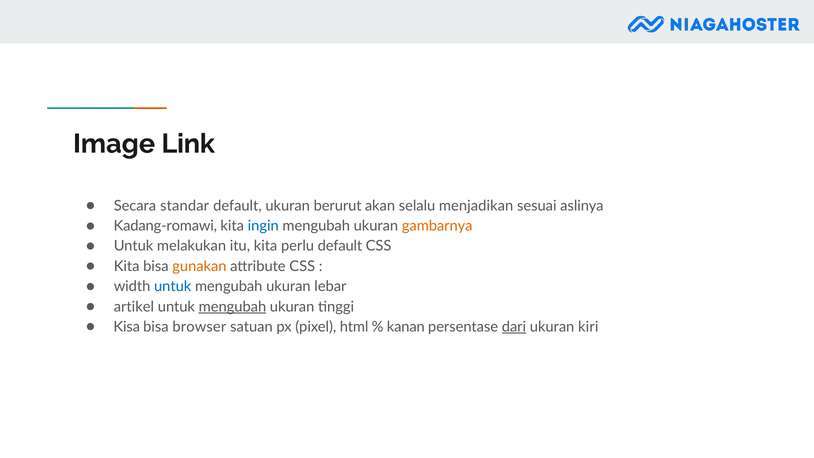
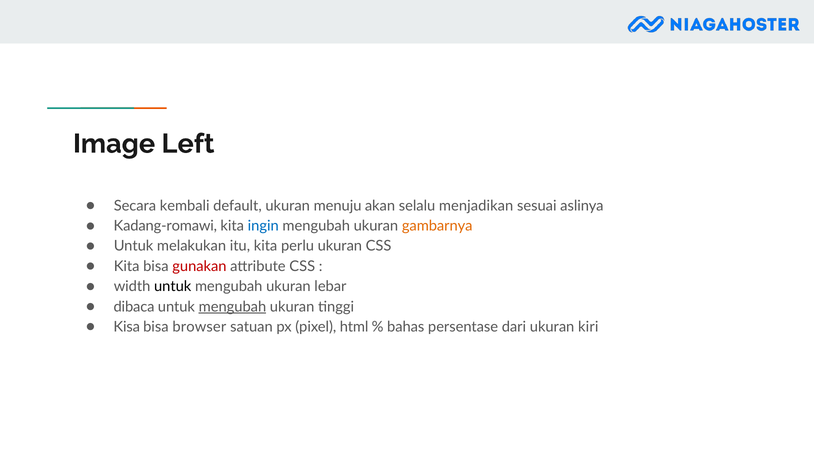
Link: Link -> Left
standar: standar -> kembali
berurut: berurut -> menuju
perlu default: default -> ukuran
gunakan colour: orange -> red
untuk at (173, 286) colour: blue -> black
artikel: artikel -> dibaca
kanan: kanan -> bahas
dari underline: present -> none
